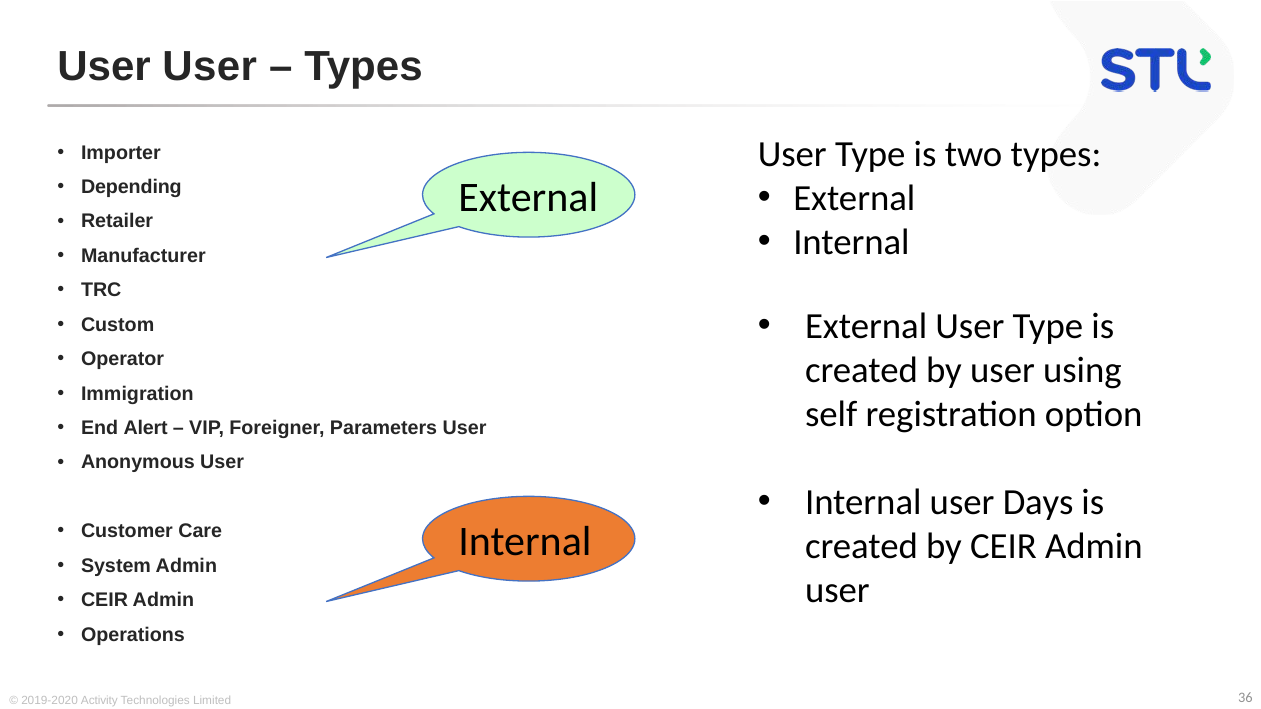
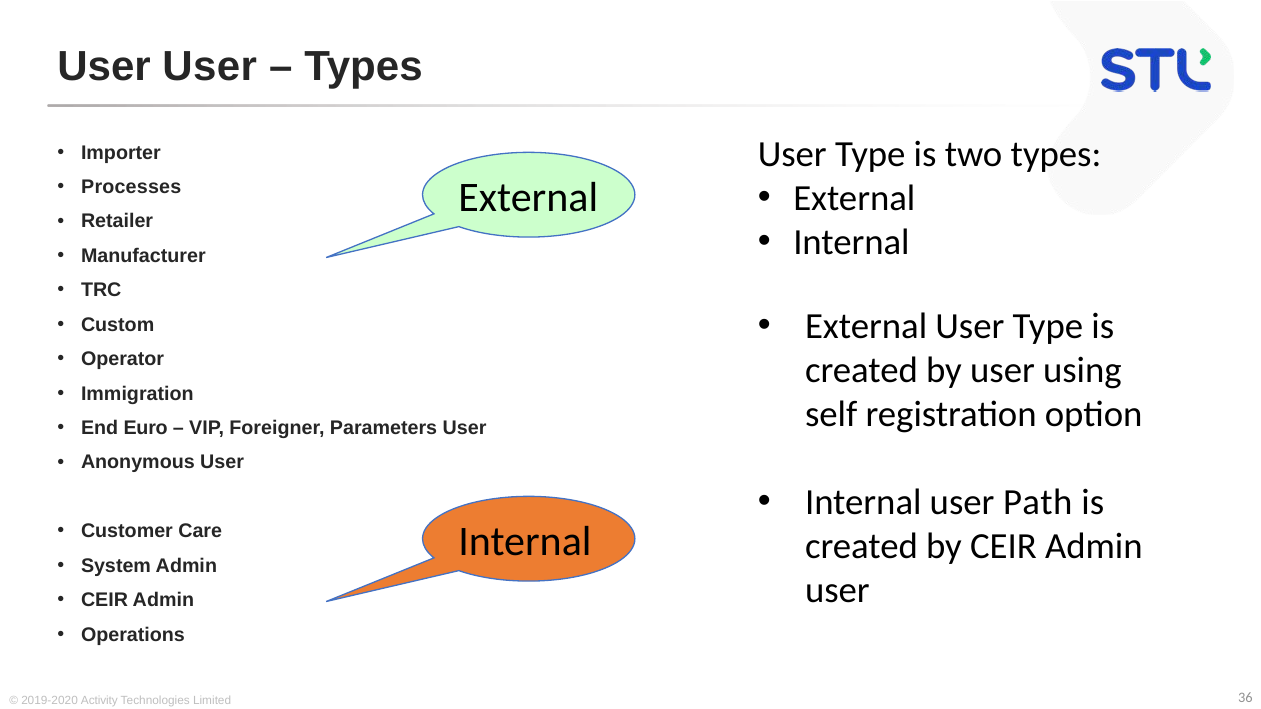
Depending: Depending -> Processes
Alert: Alert -> Euro
Days: Days -> Path
